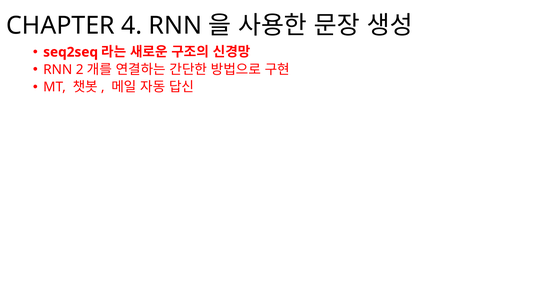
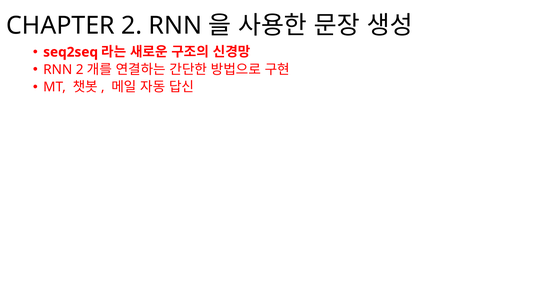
CHAPTER 4: 4 -> 2
